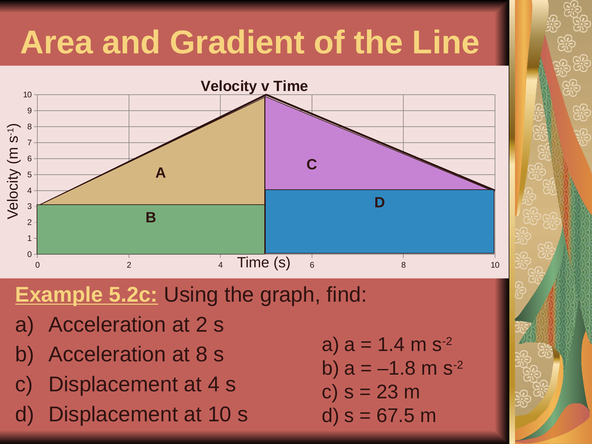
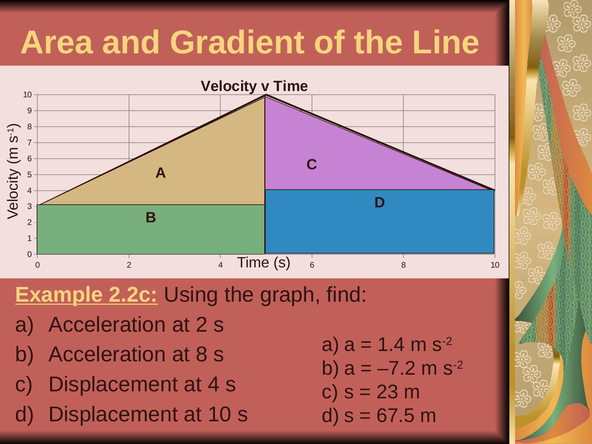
5.2c: 5.2c -> 2.2c
–1.8: –1.8 -> –7.2
